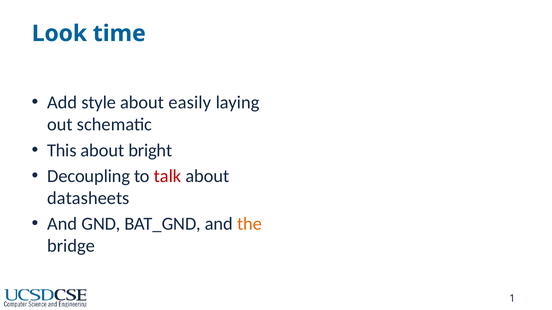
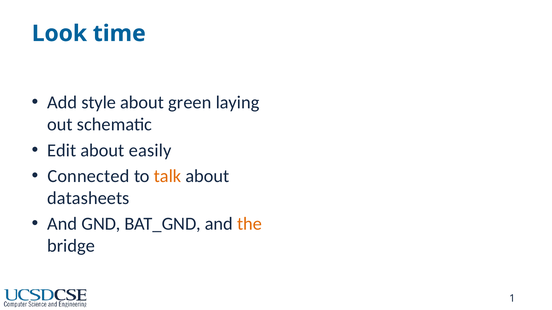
easily: easily -> green
This: This -> Edit
bright: bright -> easily
Decoupling: Decoupling -> Connected
talk colour: red -> orange
